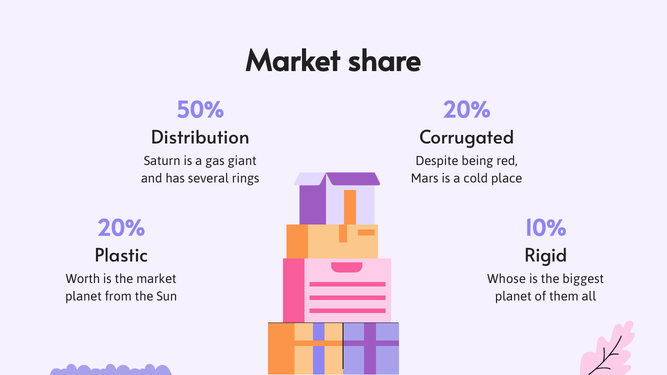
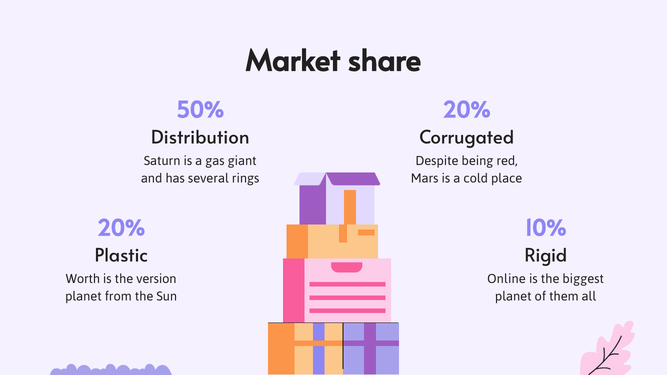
the market: market -> version
Whose: Whose -> Online
